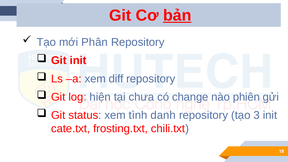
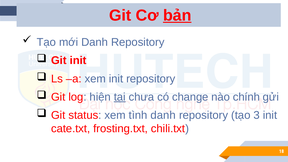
mới Phân: Phân -> Danh
xem diff: diff -> init
tại underline: none -> present
phiên: phiên -> chính
